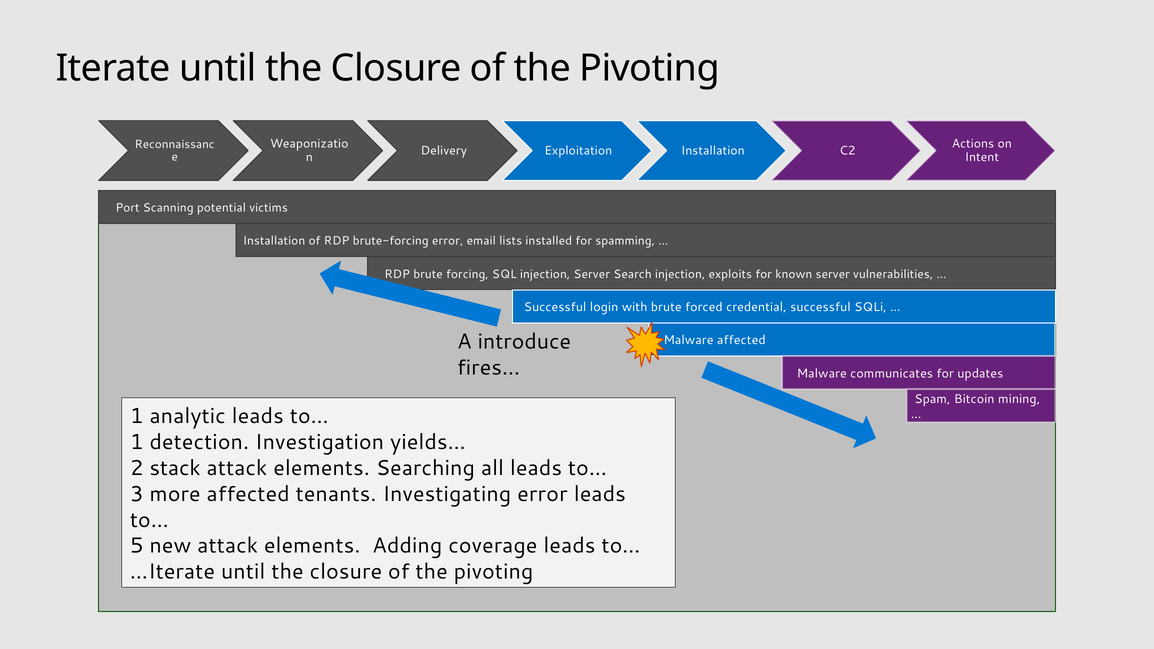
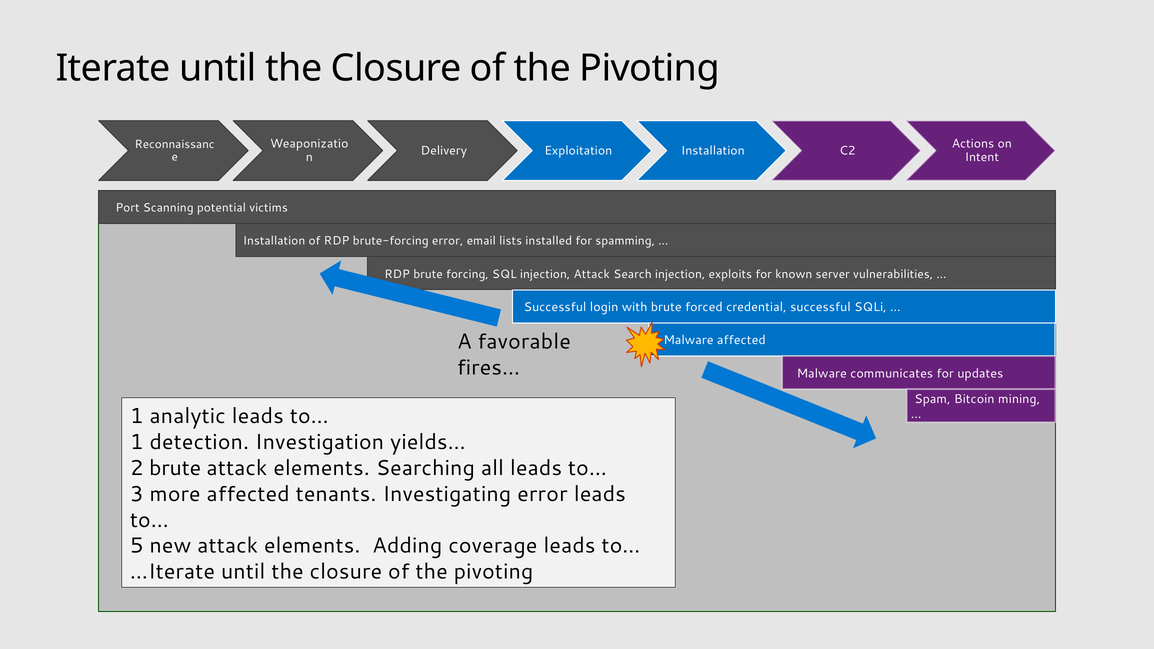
injection Server: Server -> Attack
introduce: introduce -> favorable
2 stack: stack -> brute
